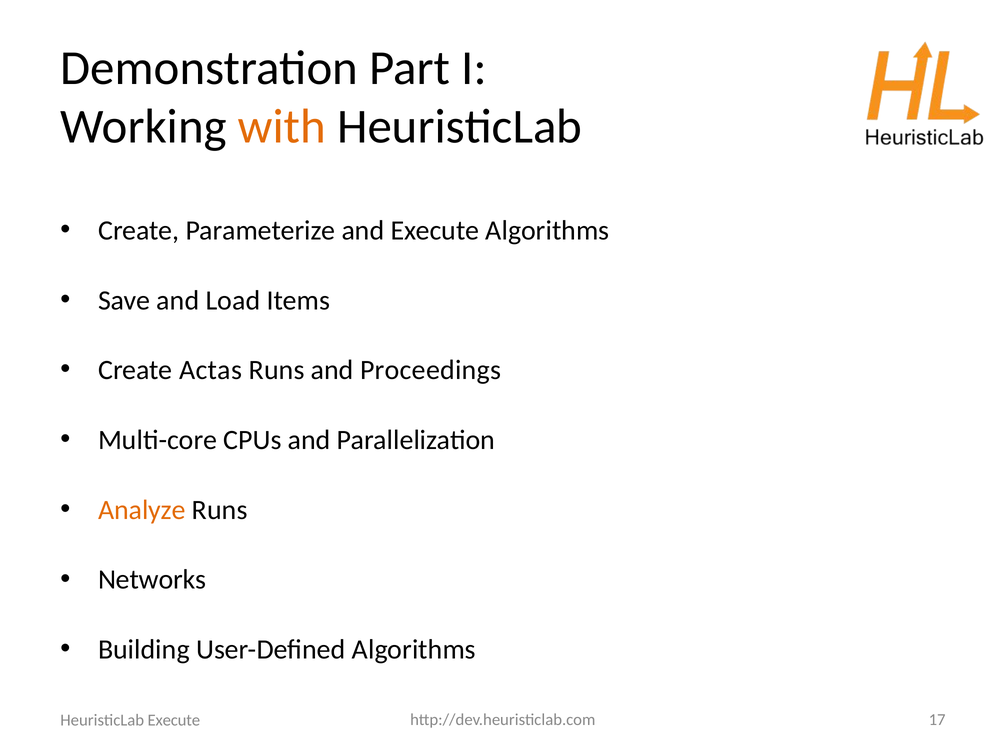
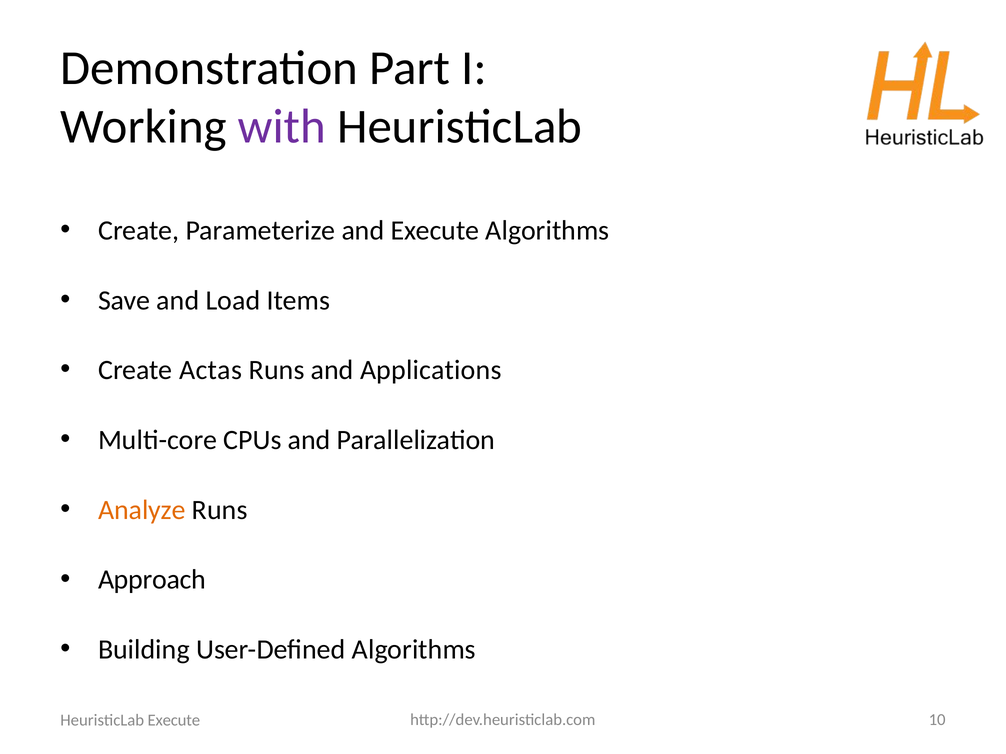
with colour: orange -> purple
Proceedings: Proceedings -> Applications
Networks: Networks -> Approach
17: 17 -> 10
